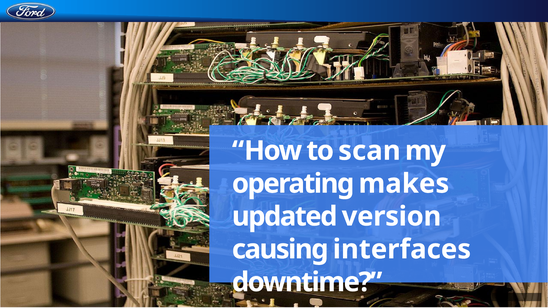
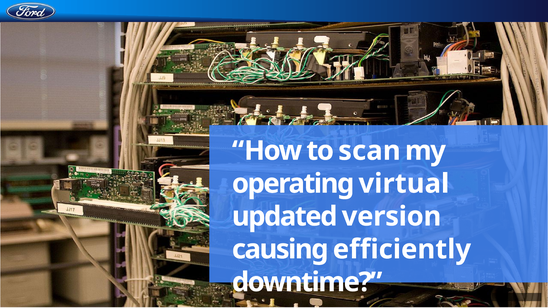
makes: makes -> virtual
interfaces: interfaces -> efficiently
